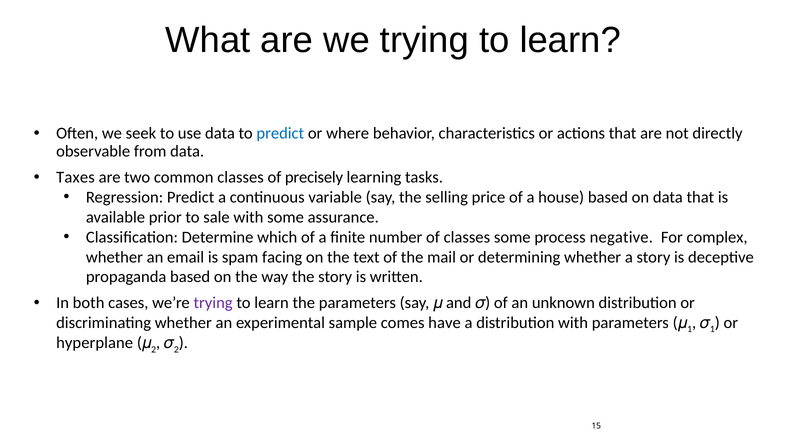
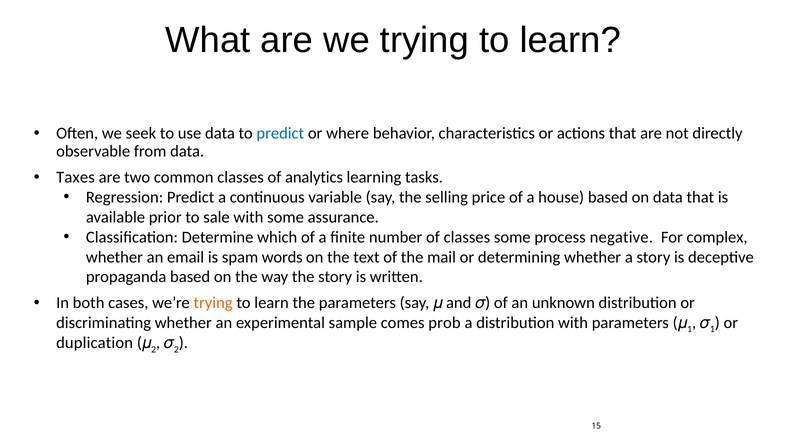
precisely: precisely -> analytics
facing: facing -> words
trying at (213, 303) colour: purple -> orange
have: have -> prob
hyperplane: hyperplane -> duplication
